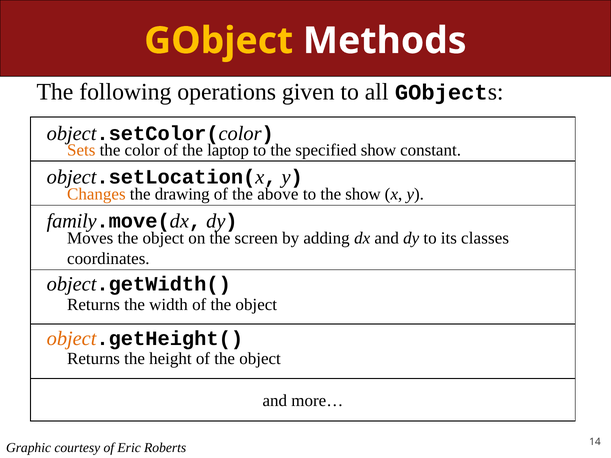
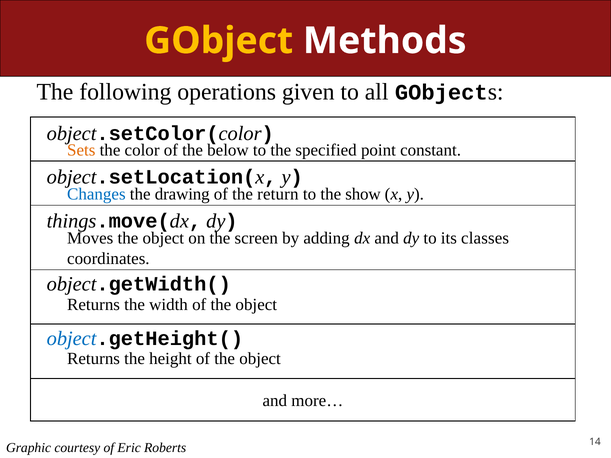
laptop: laptop -> below
specified show: show -> point
Changes colour: orange -> blue
above: above -> return
family: family -> things
object at (72, 339) colour: orange -> blue
